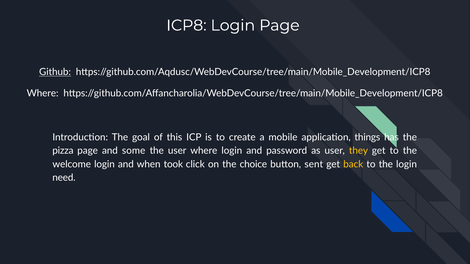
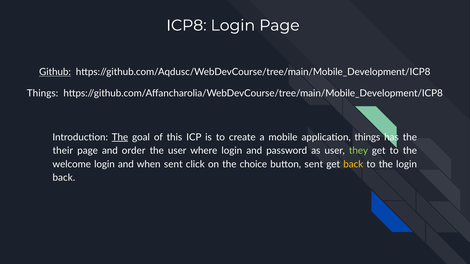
Where at (43, 93): Where -> Things
The at (120, 137) underline: none -> present
pizza: pizza -> their
some: some -> order
they colour: yellow -> light green
when took: took -> sent
need at (64, 178): need -> back
